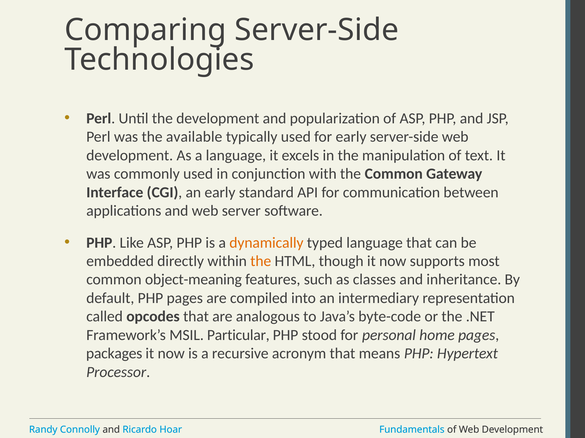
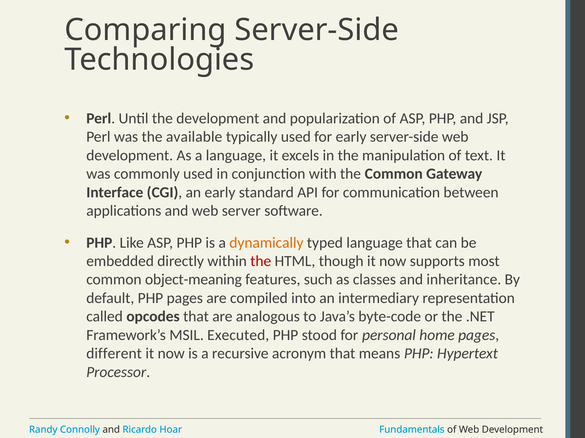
the at (261, 262) colour: orange -> red
Particular: Particular -> Executed
packages: packages -> different
